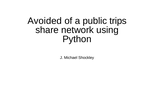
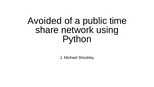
trips: trips -> time
